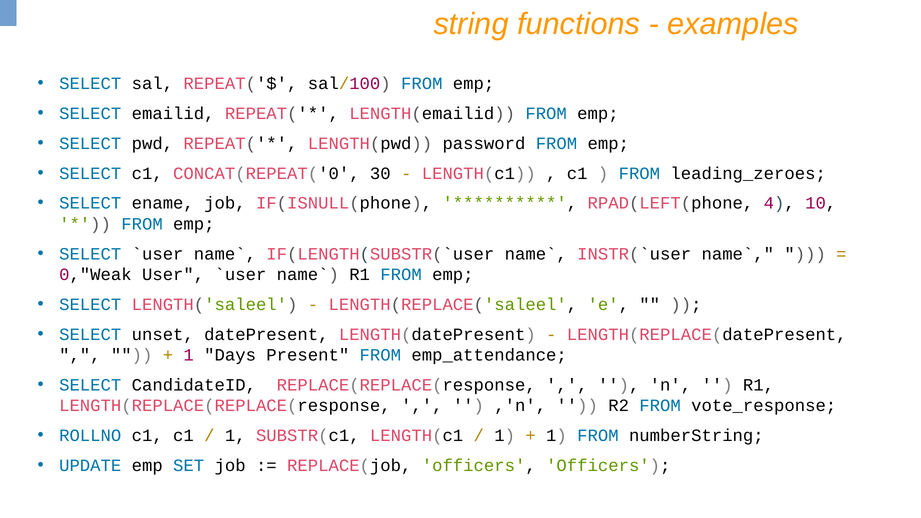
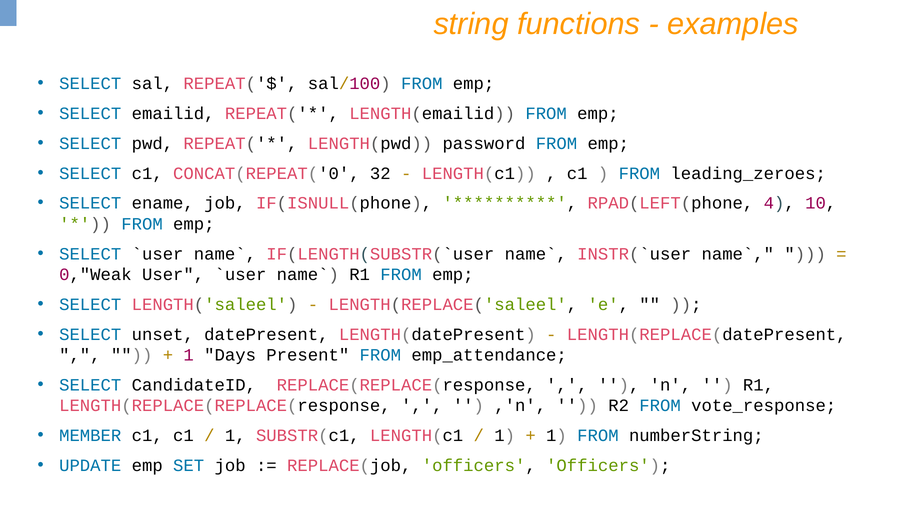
30: 30 -> 32
ROLLNO: ROLLNO -> MEMBER
